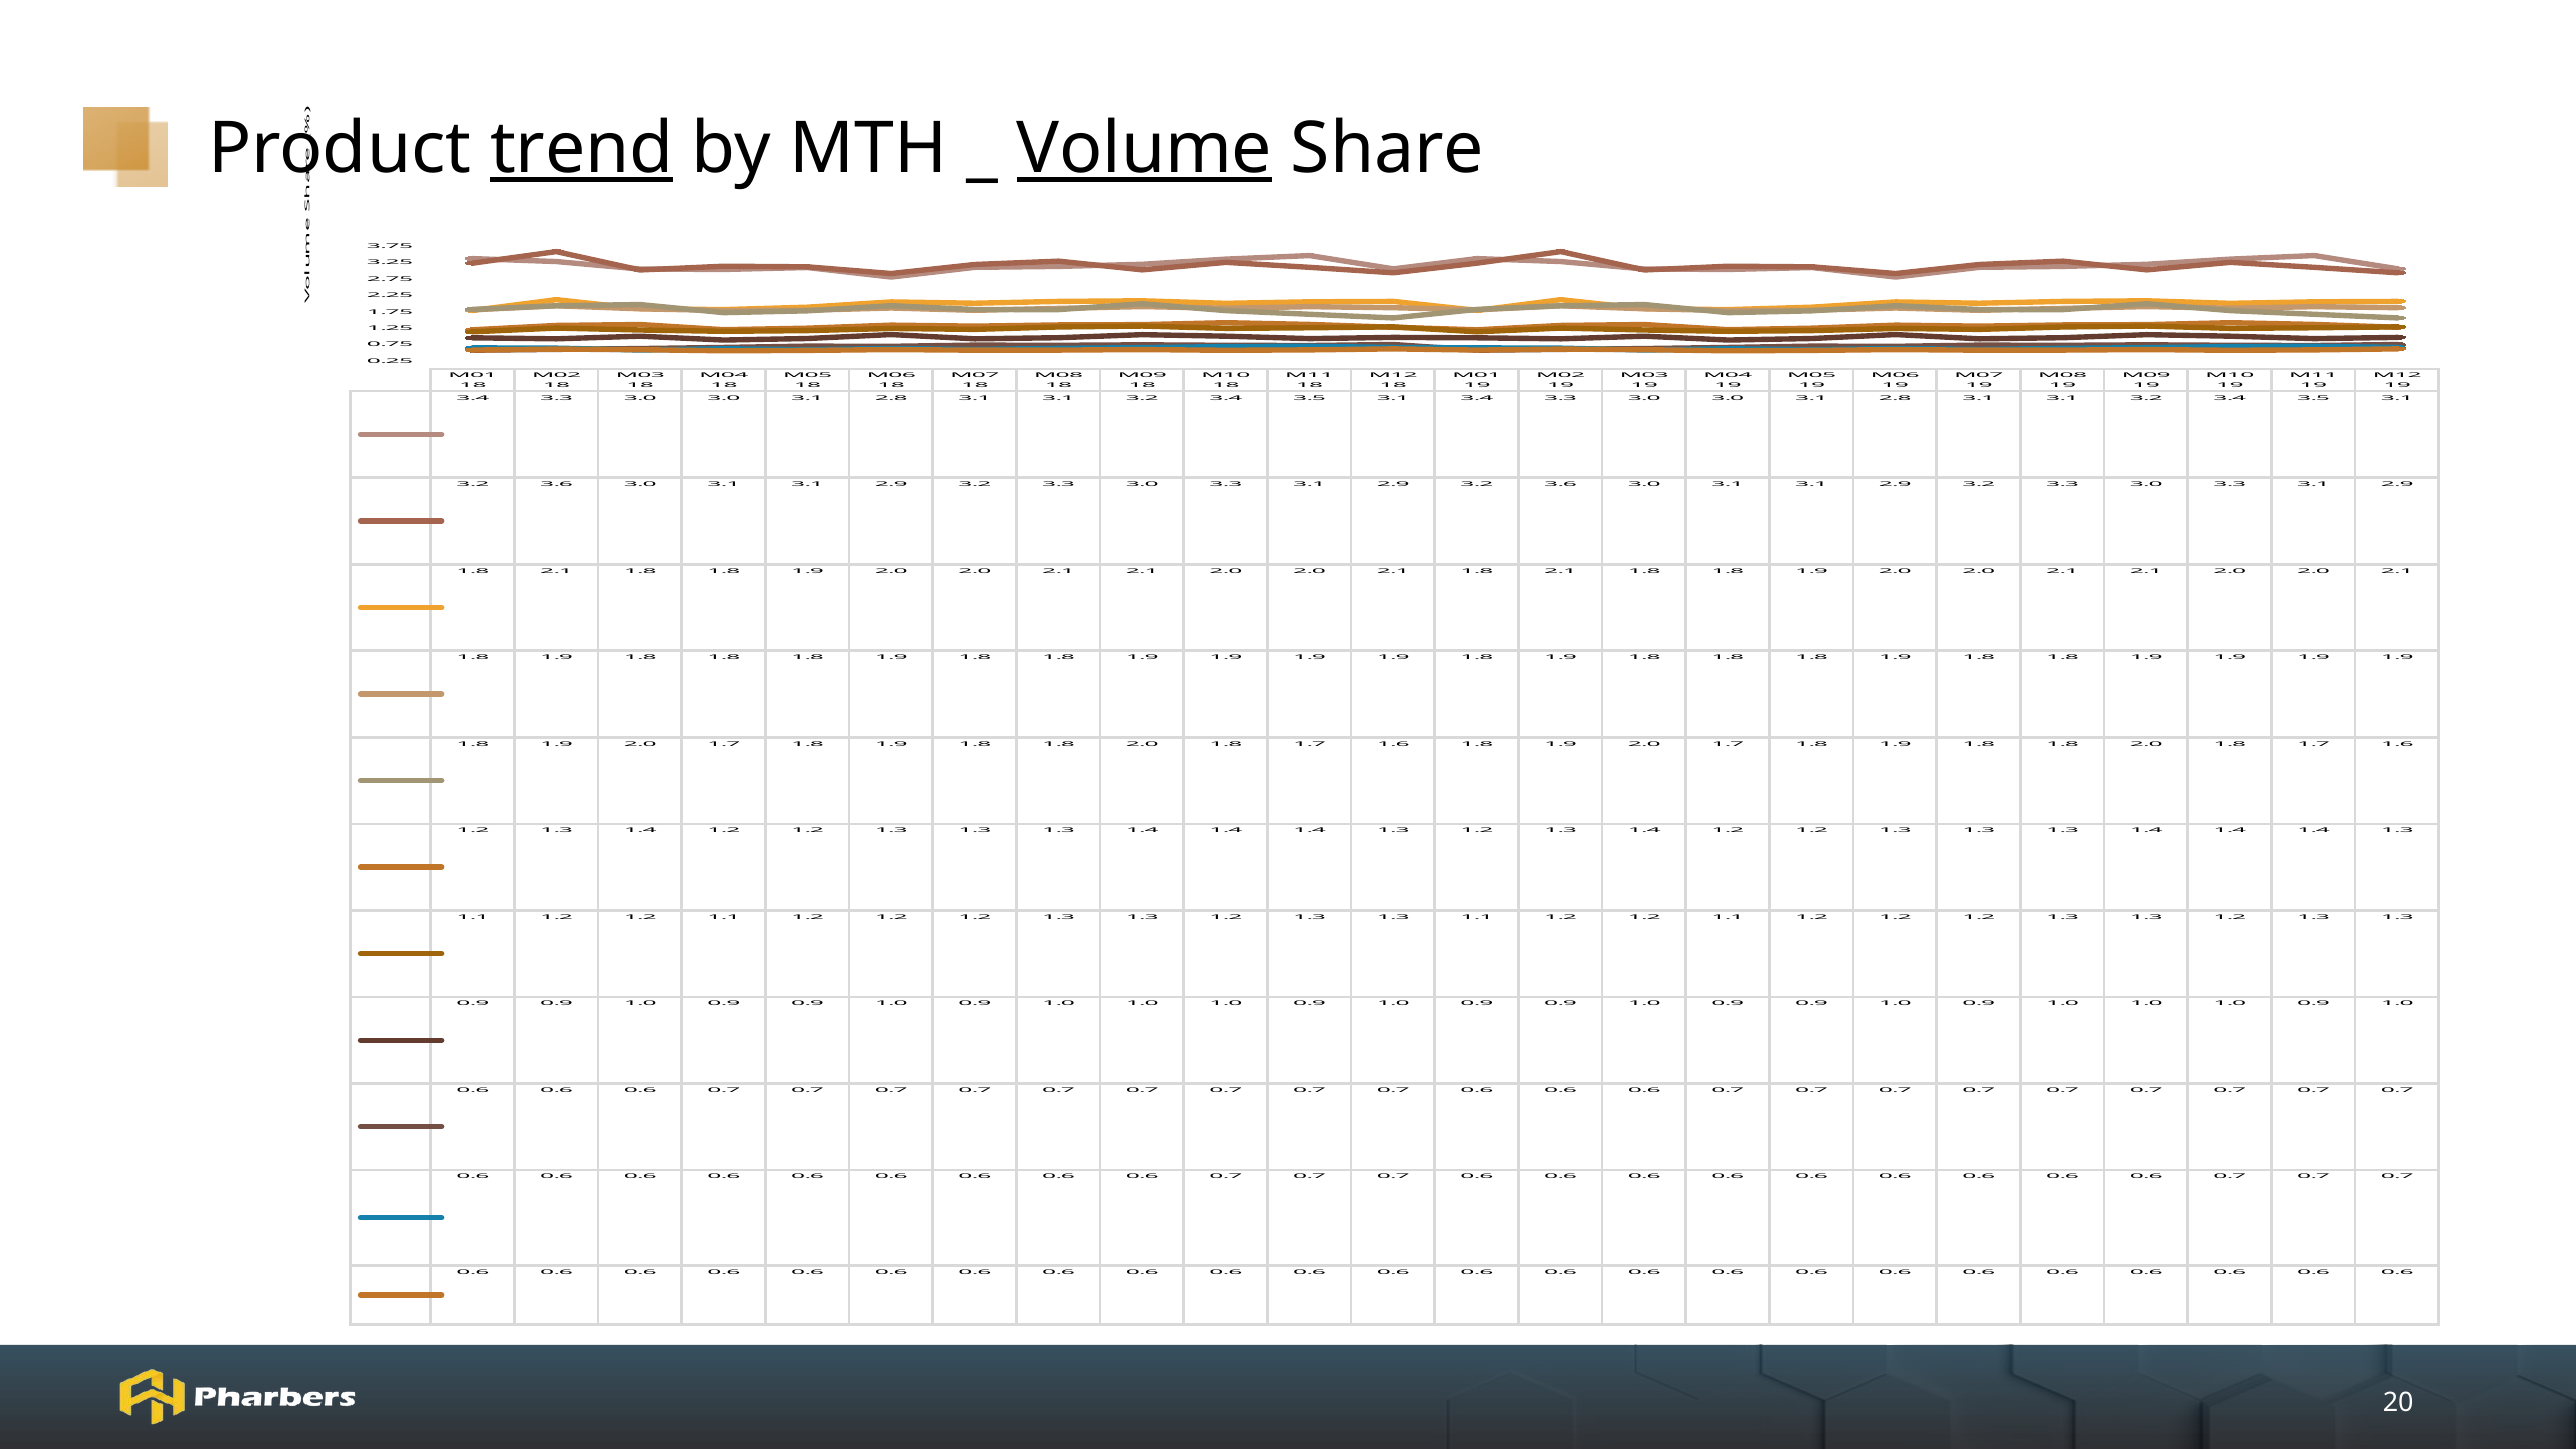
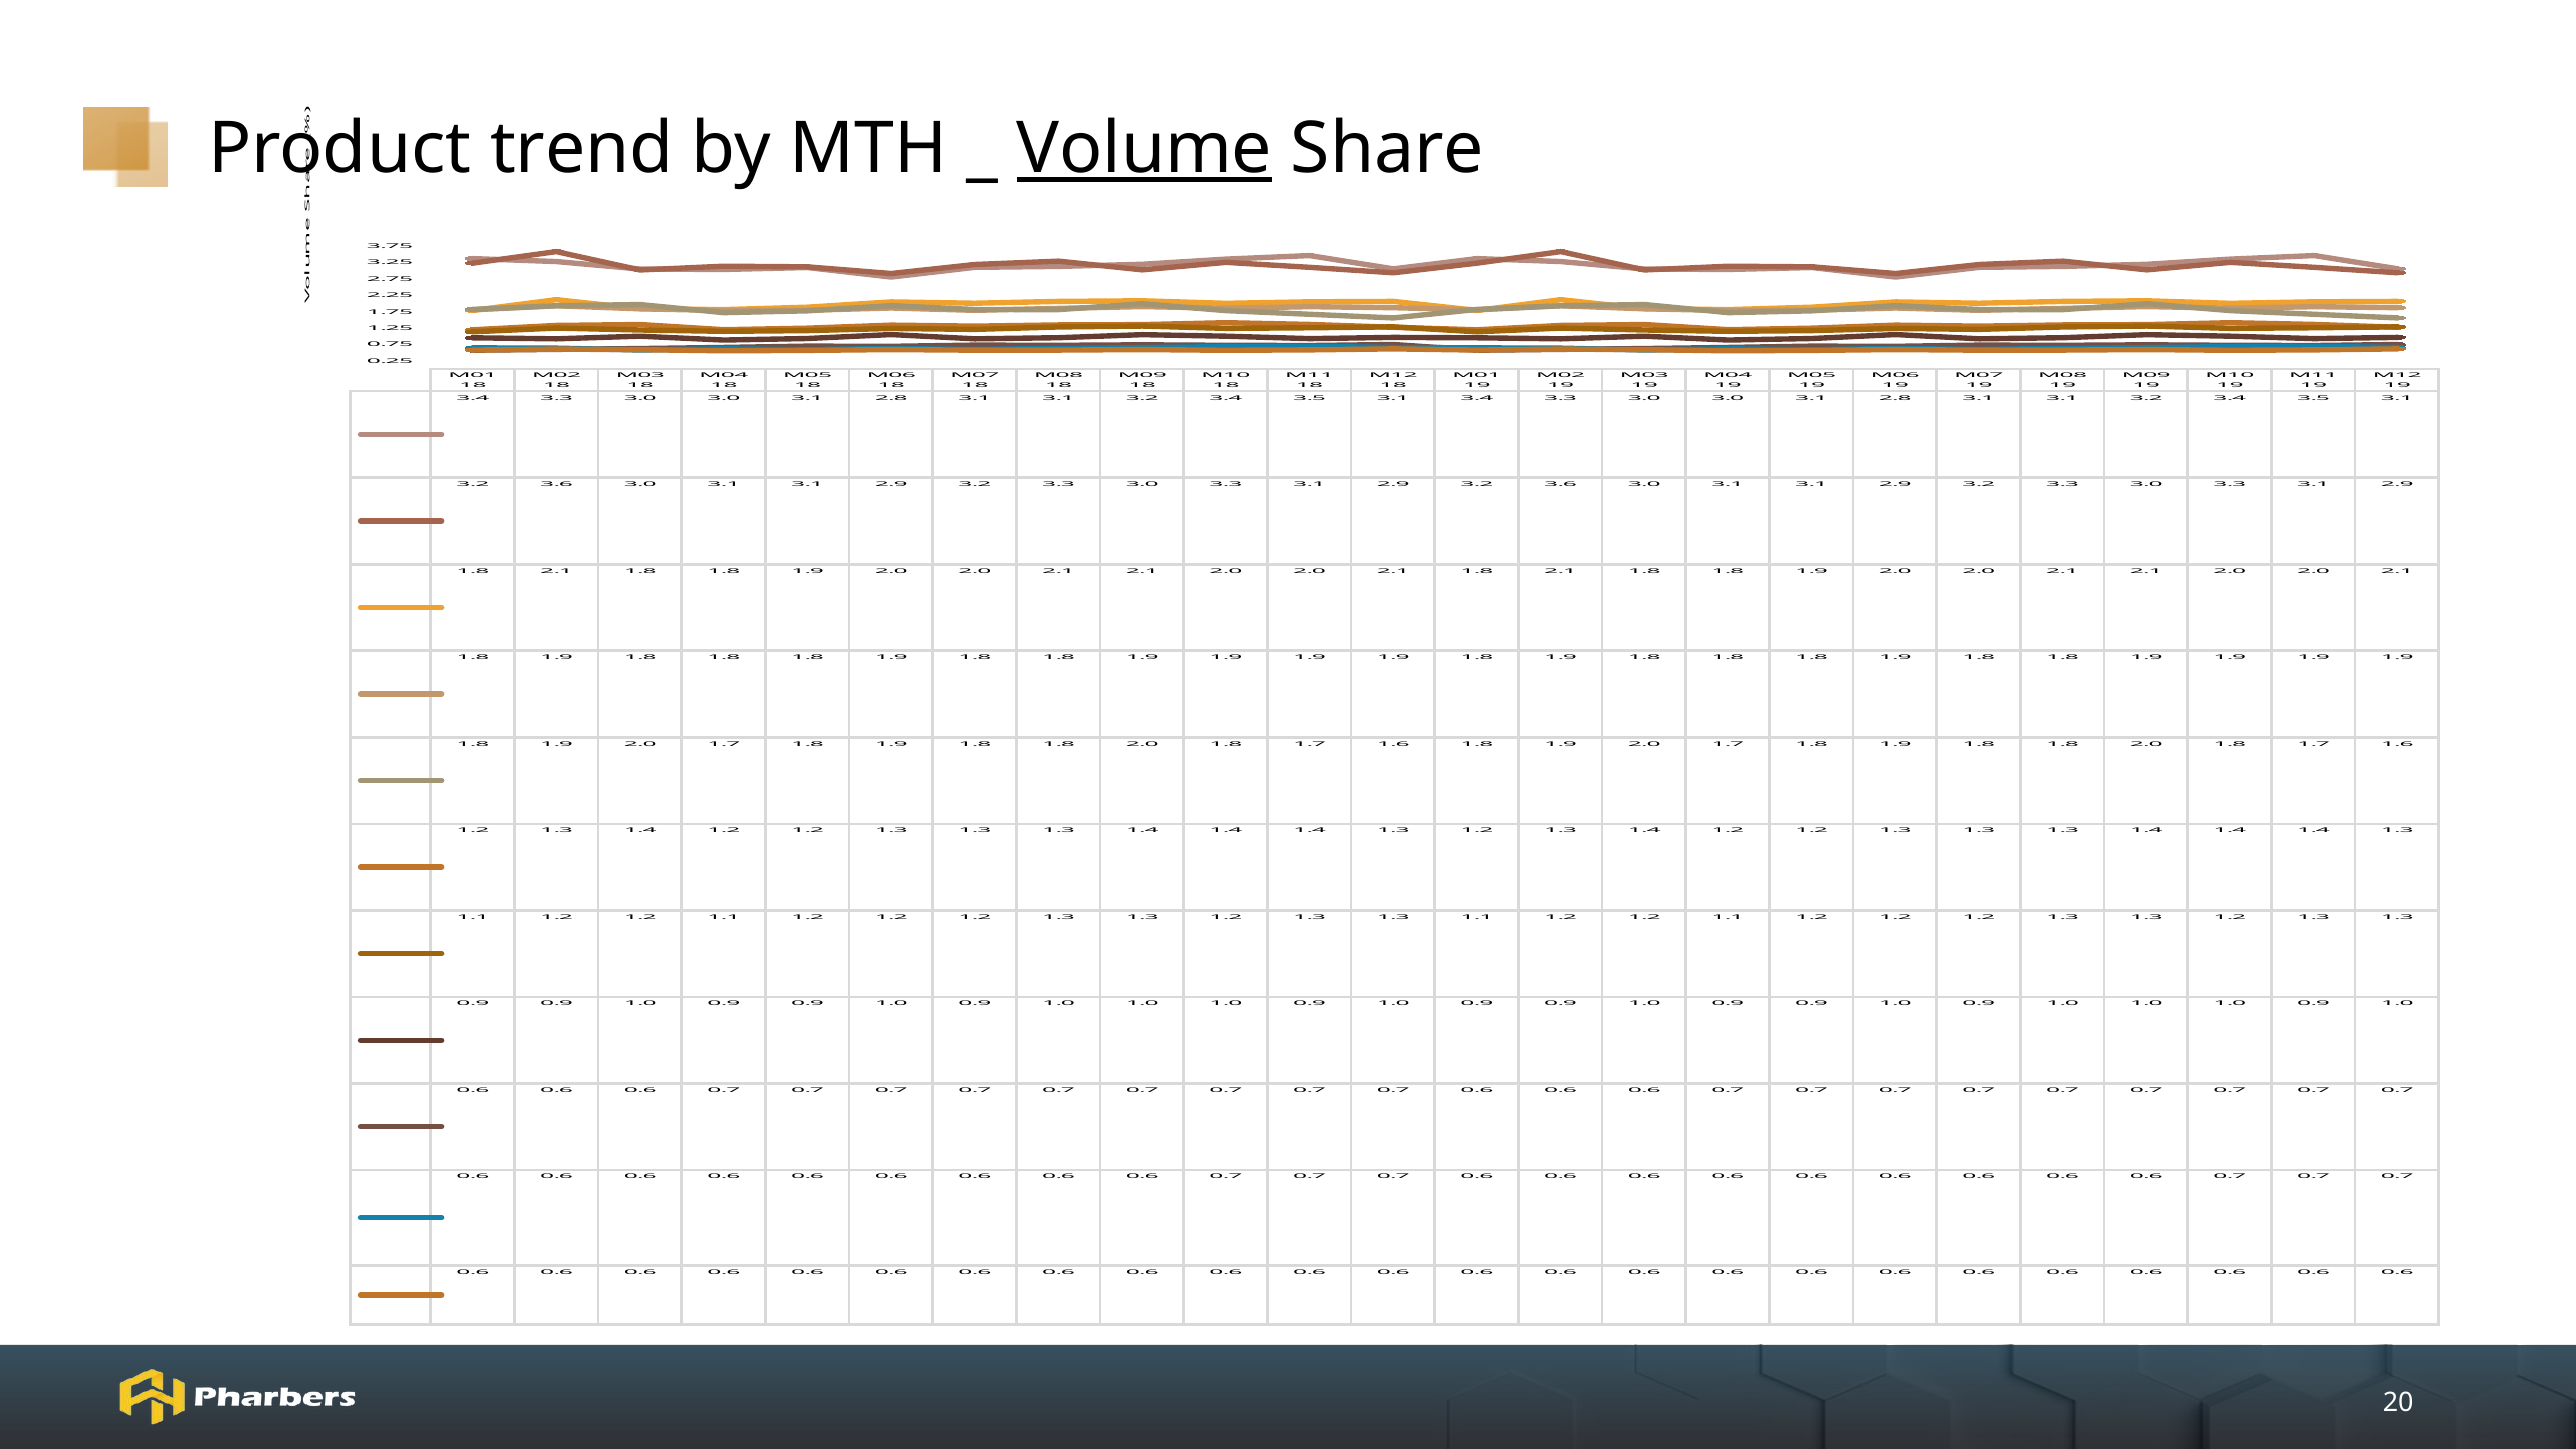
trend underline: present -> none
